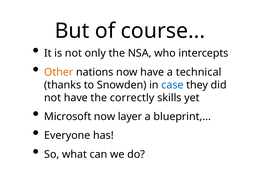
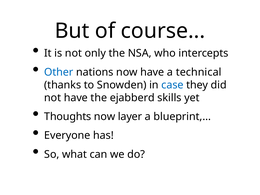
Other colour: orange -> blue
correctly: correctly -> ejabberd
Microsoft: Microsoft -> Thoughts
